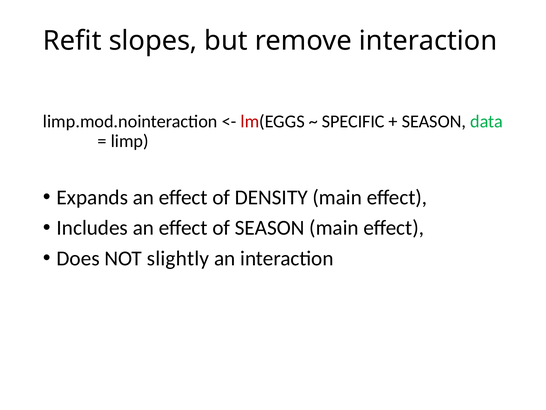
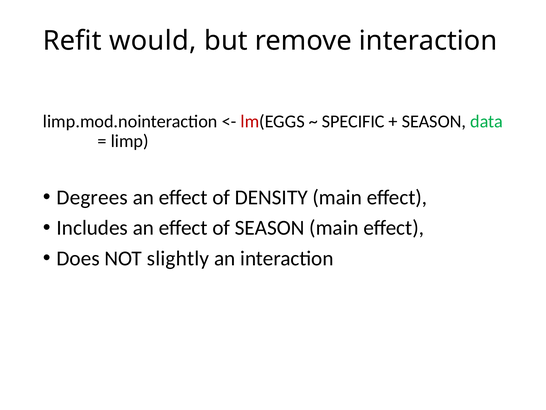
slopes: slopes -> would
Expands: Expands -> Degrees
